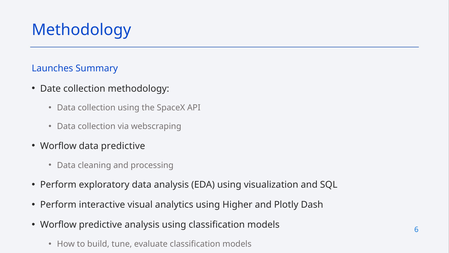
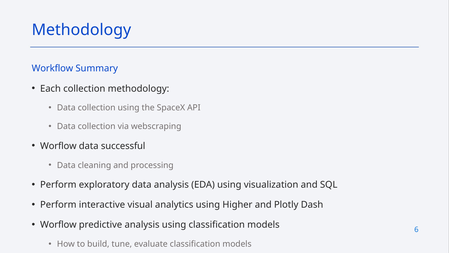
Launches: Launches -> Workflow
Date: Date -> Each
data predictive: predictive -> successful
